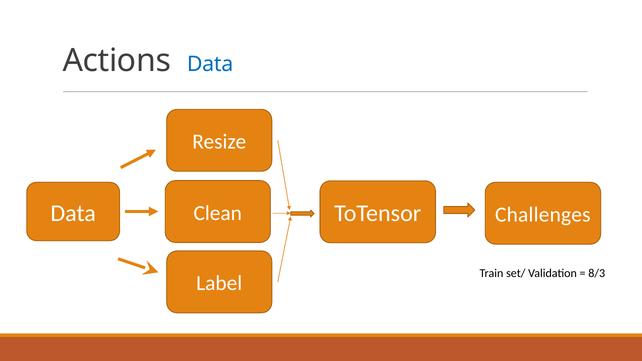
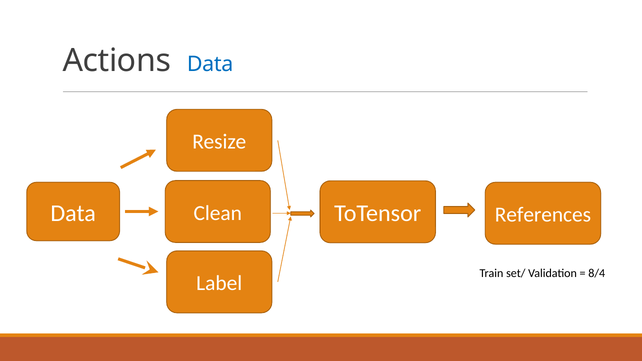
Challenges: Challenges -> References
8/3: 8/3 -> 8/4
